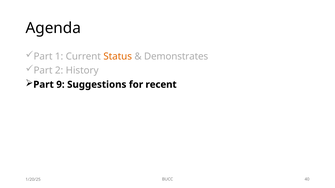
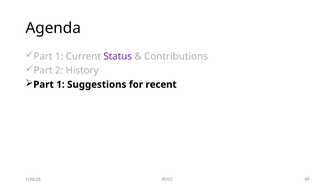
Status colour: orange -> purple
Demonstrates: Demonstrates -> Contributions
9 at (60, 85): 9 -> 1
